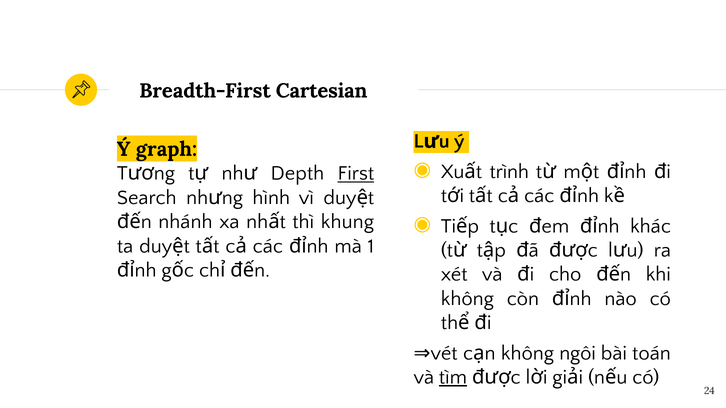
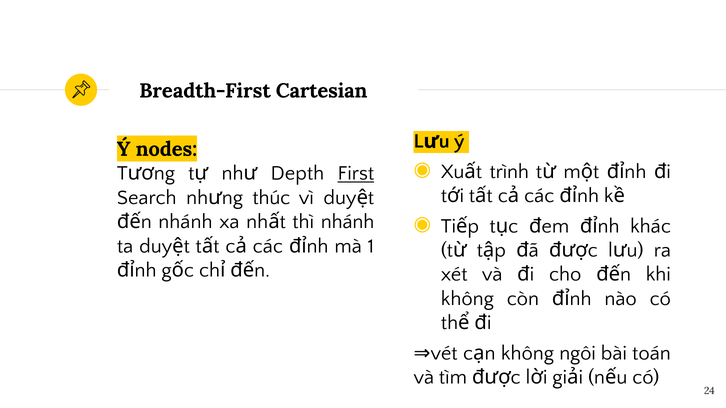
graph: graph -> nodes
hình: hình -> thúc
thì khung: khung -> nhánh
tìm underline: present -> none
